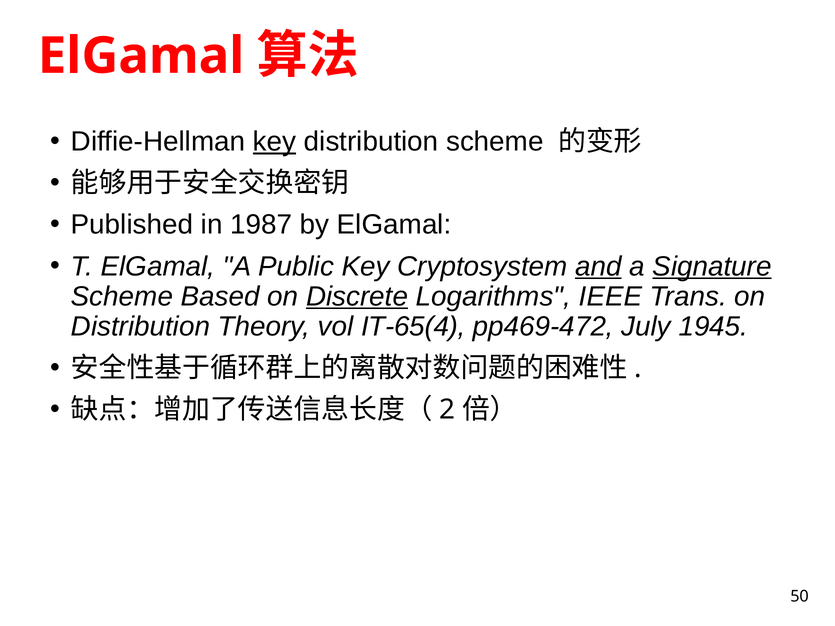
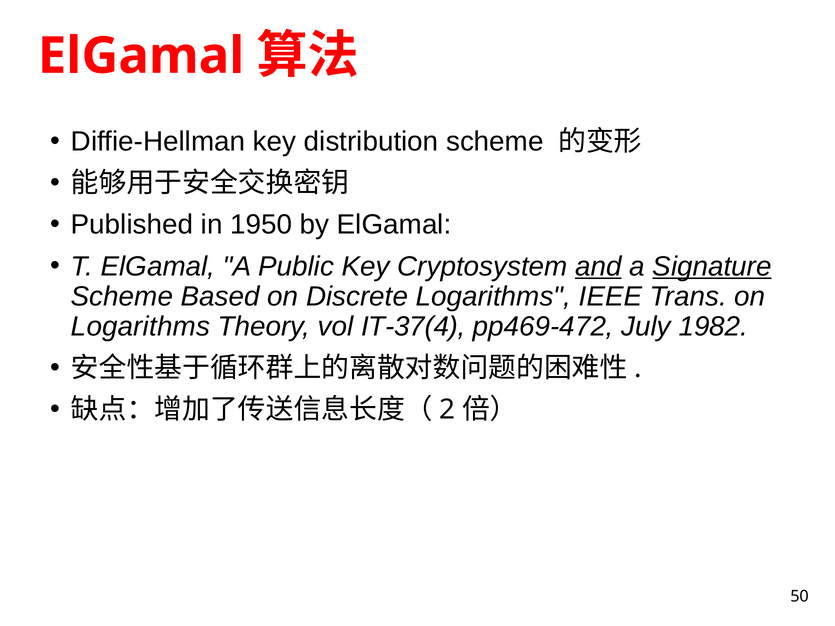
key at (274, 142) underline: present -> none
1987: 1987 -> 1950
Discrete underline: present -> none
Distribution at (141, 327): Distribution -> Logarithms
IT-65(4: IT-65(4 -> IT-37(4
1945: 1945 -> 1982
